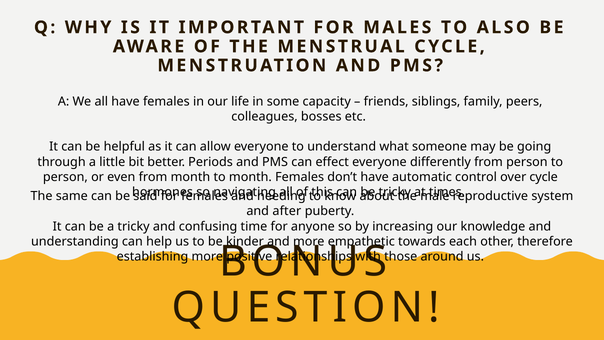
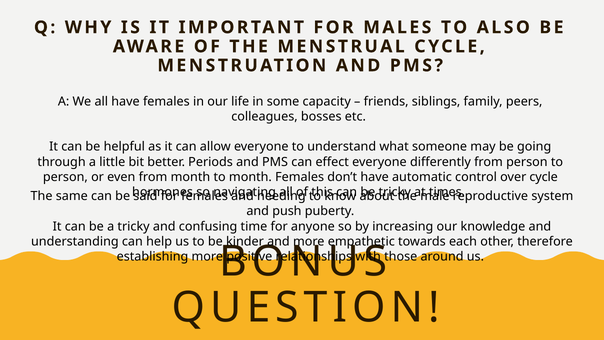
after: after -> push
